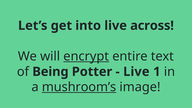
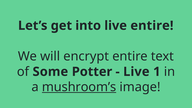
live across: across -> entire
encrypt underline: present -> none
Being: Being -> Some
